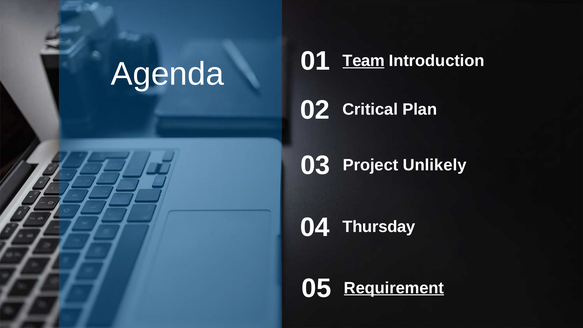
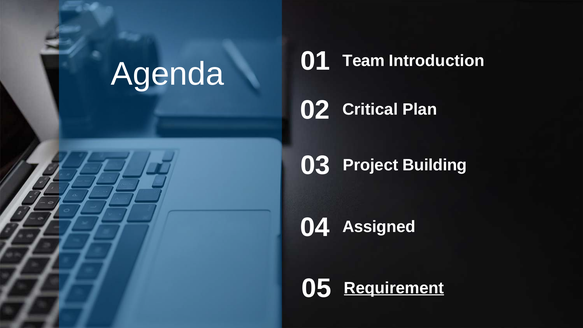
Team underline: present -> none
Unlikely: Unlikely -> Building
Thursday: Thursday -> Assigned
